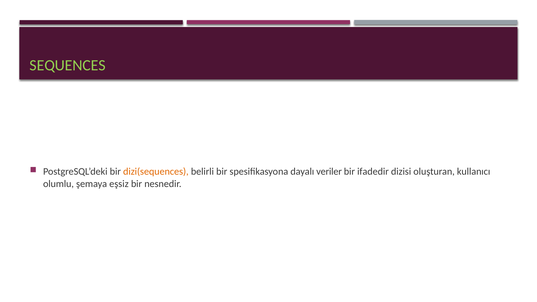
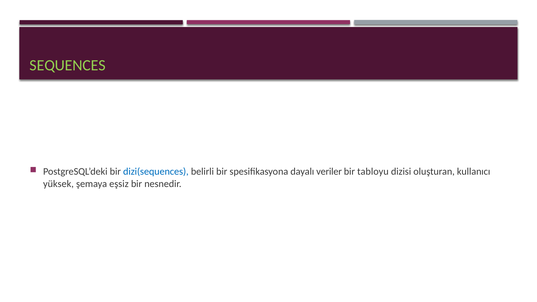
dizi(sequences colour: orange -> blue
ifadedir: ifadedir -> tabloyu
olumlu: olumlu -> yüksek
